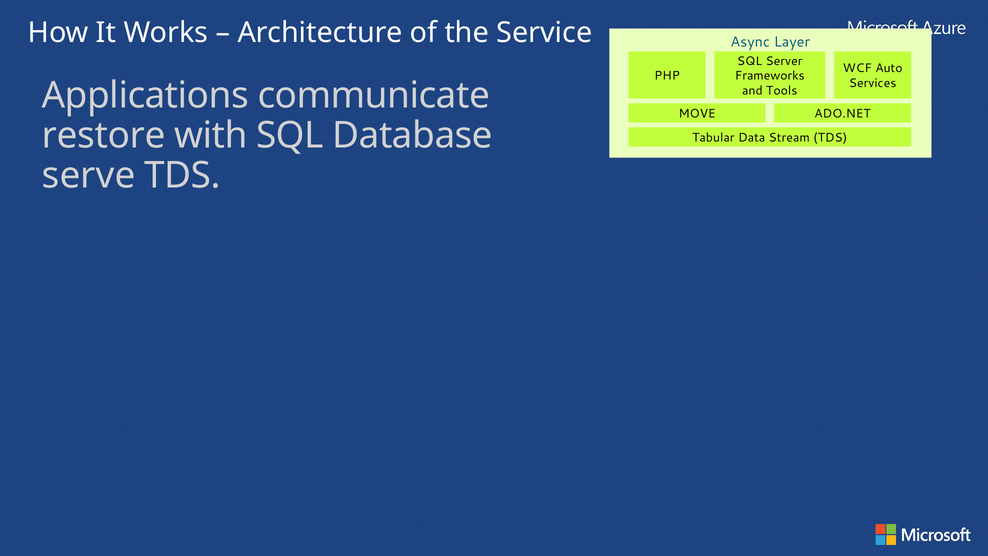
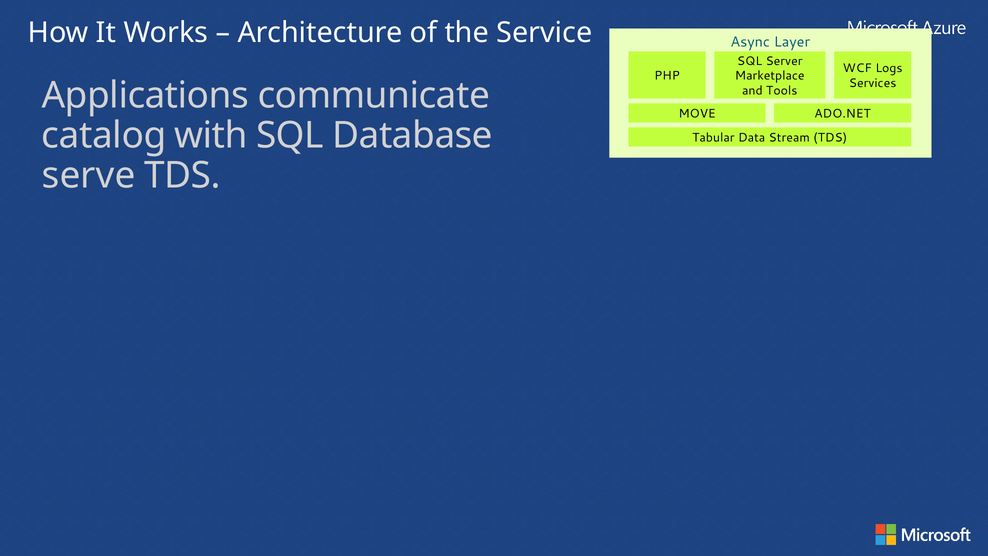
Auto: Auto -> Logs
Frameworks: Frameworks -> Marketplace
restore: restore -> catalog
